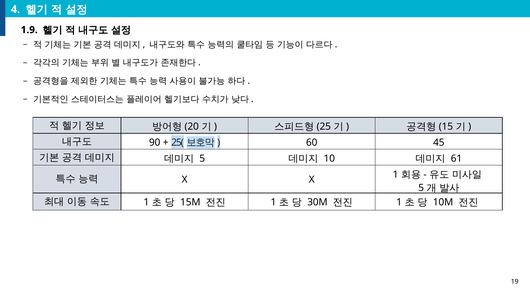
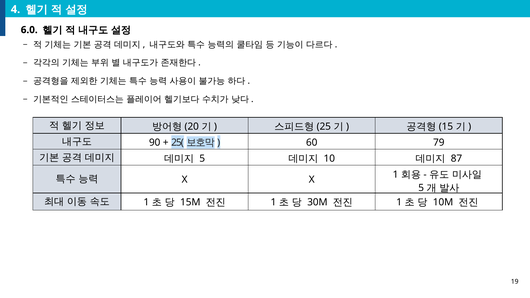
1.9: 1.9 -> 6.0
45: 45 -> 79
61: 61 -> 87
